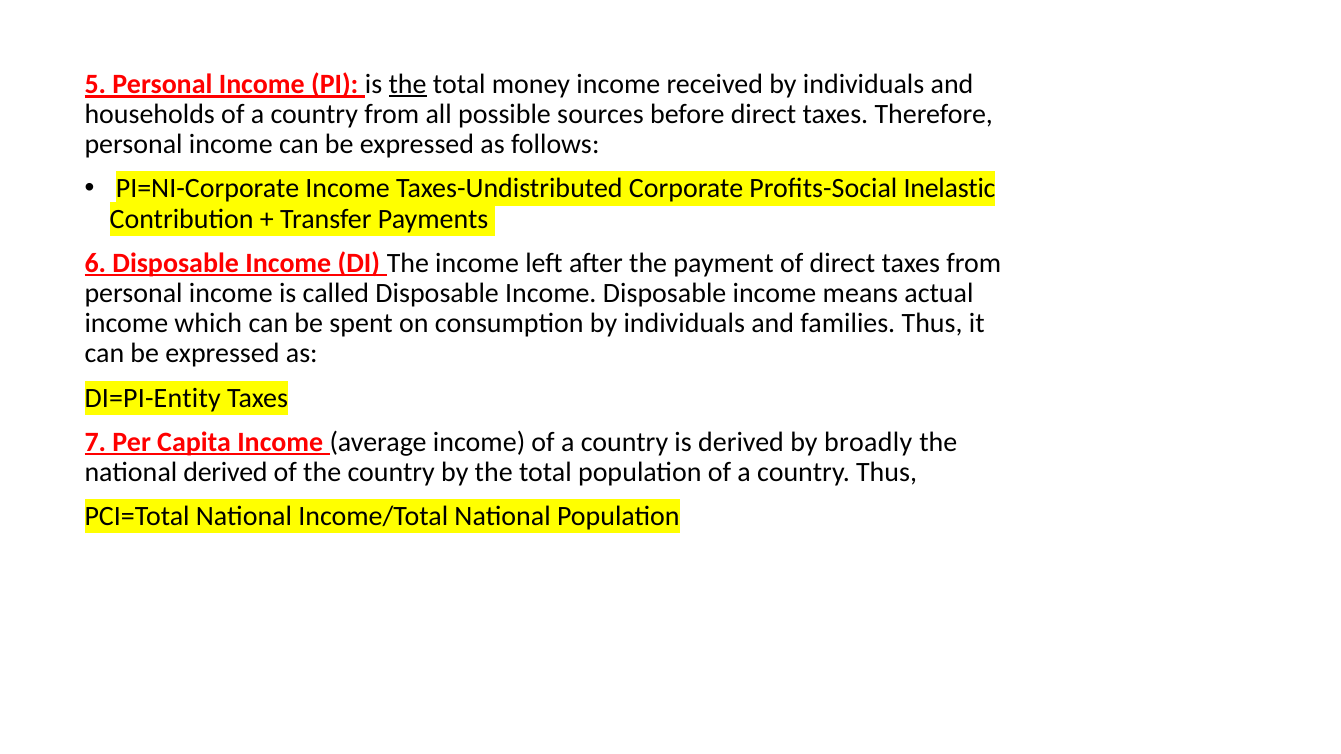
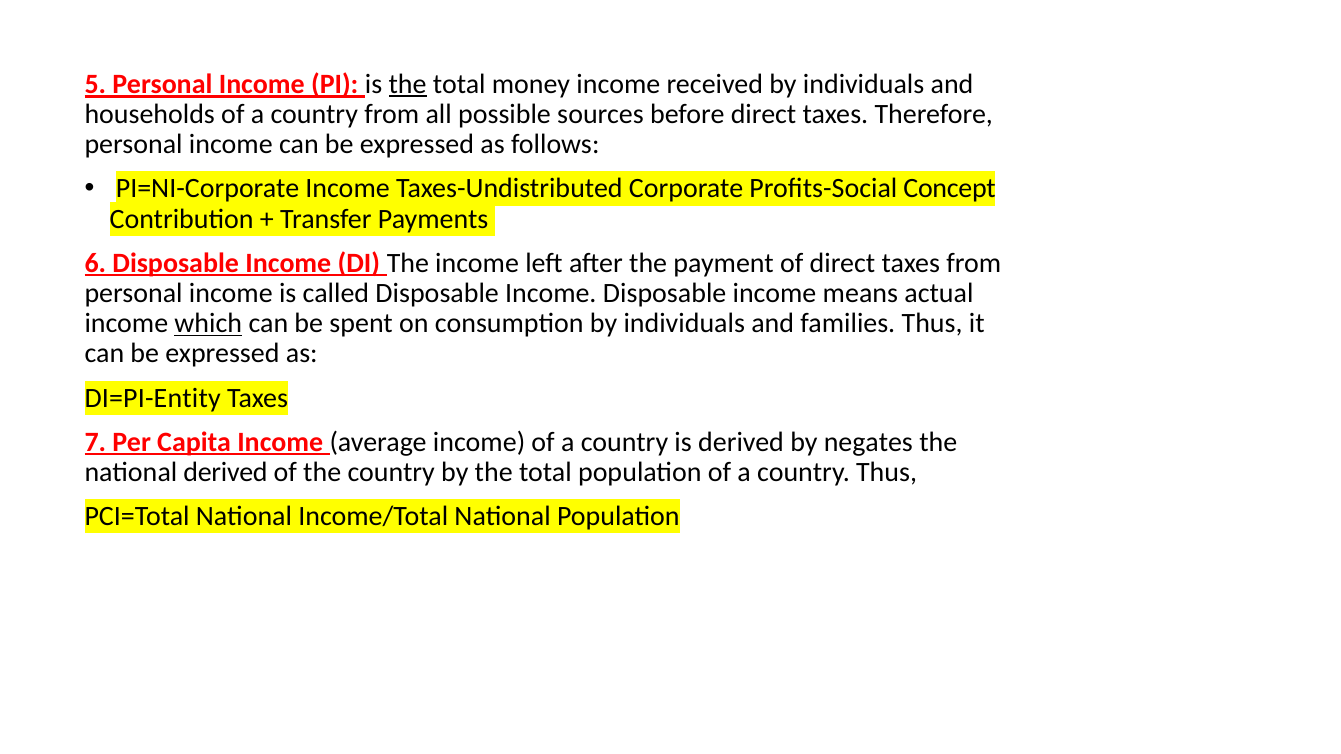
Inelastic: Inelastic -> Concept
which underline: none -> present
broadly: broadly -> negates
